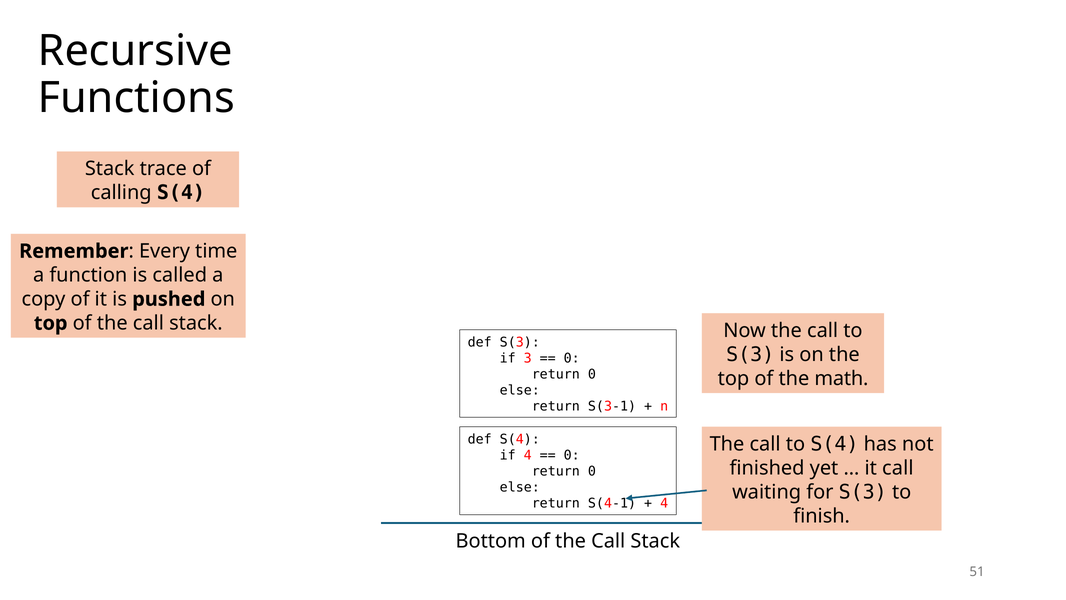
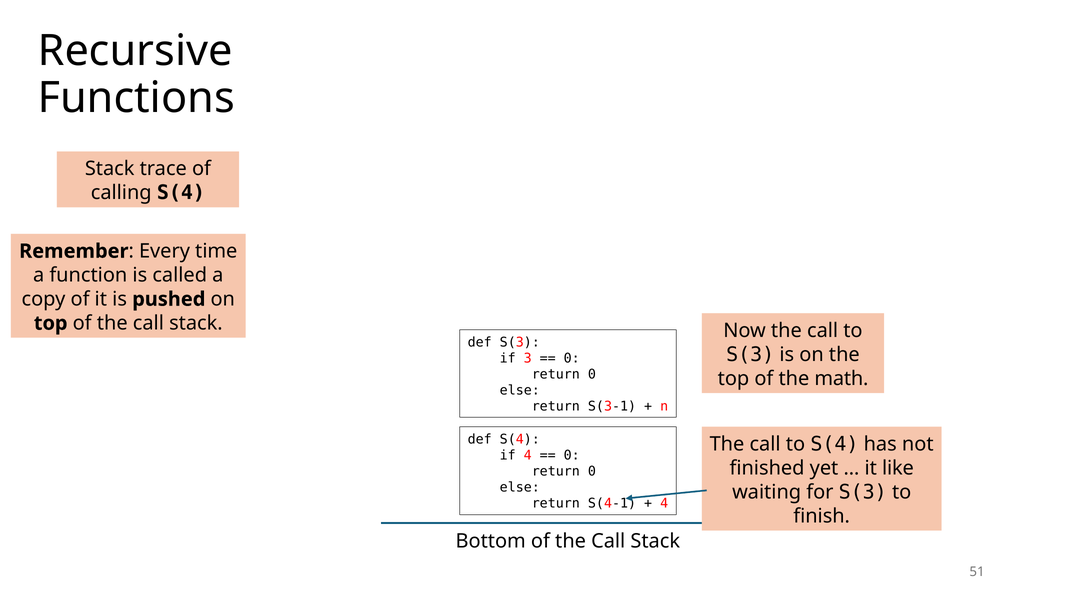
it call: call -> like
